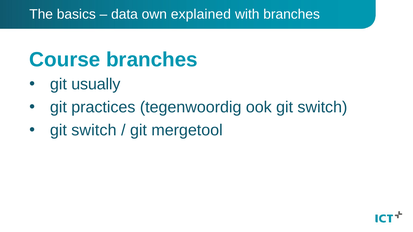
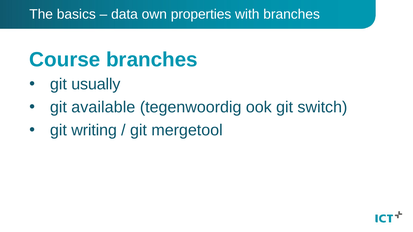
explained: explained -> properties
practices: practices -> available
switch at (94, 130): switch -> writing
